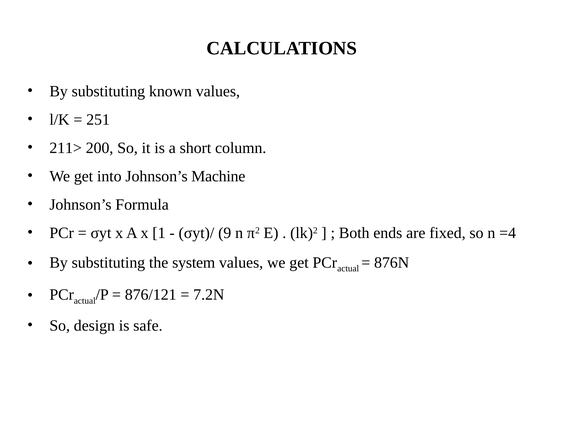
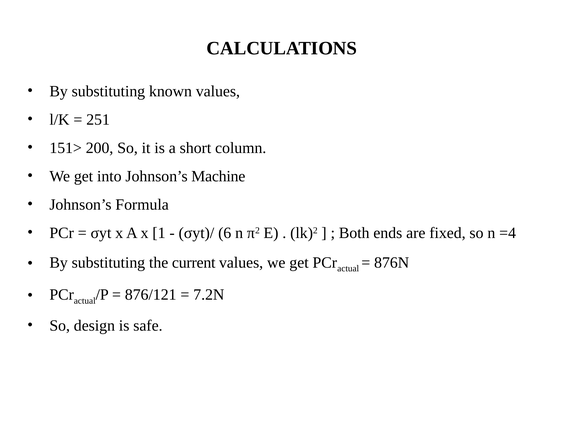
211>: 211> -> 151>
9: 9 -> 6
system: system -> current
